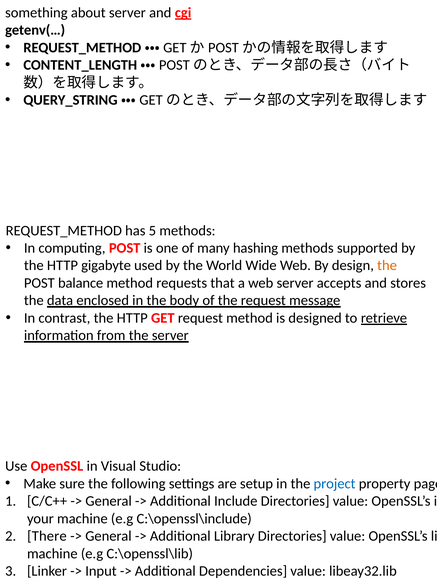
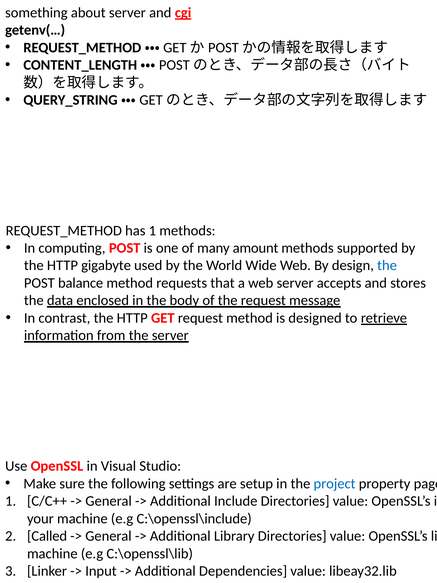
has 5: 5 -> 1
hashing: hashing -> amount
the at (387, 265) colour: orange -> blue
There: There -> Called
